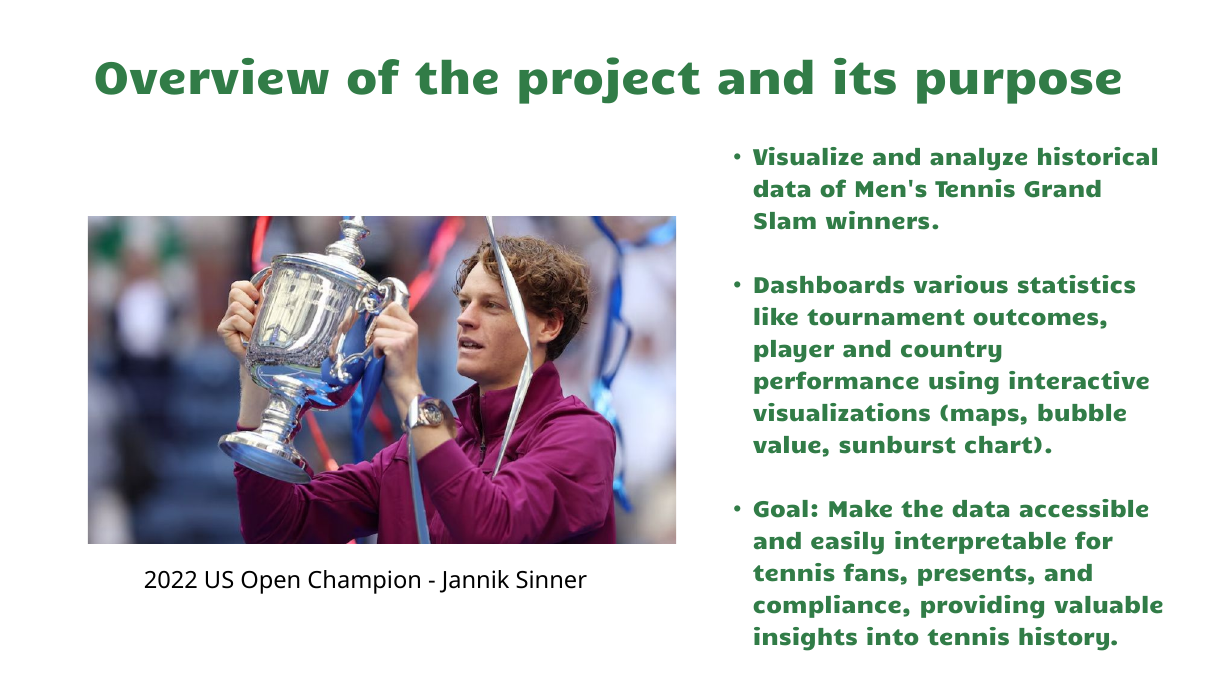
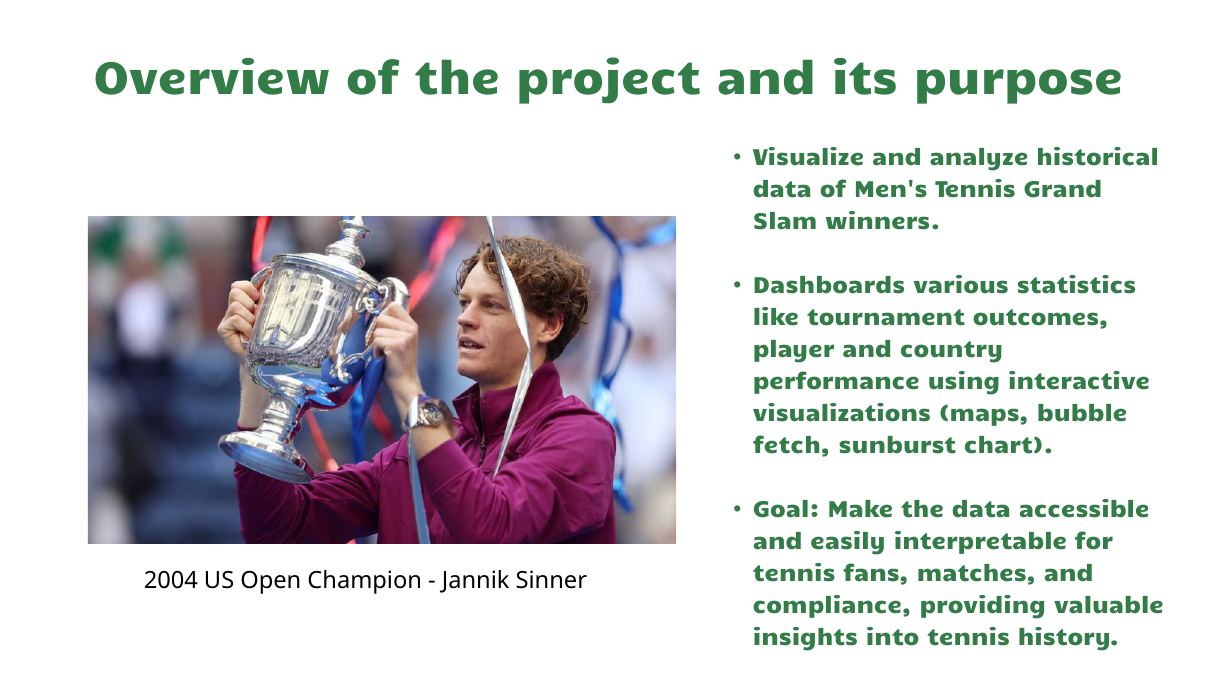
value: value -> fetch
presents: presents -> matches
2022: 2022 -> 2004
